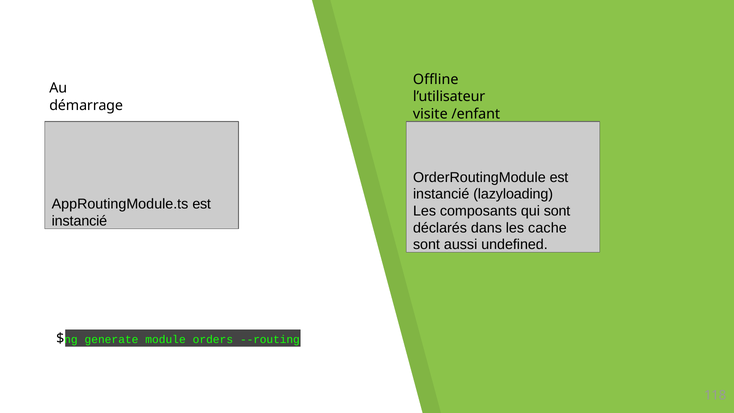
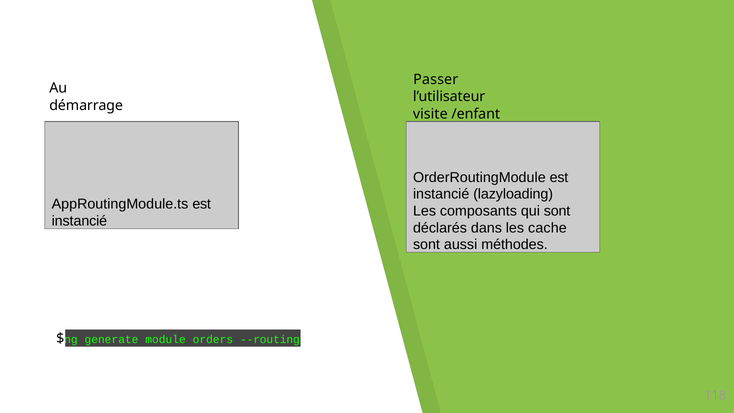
Ofﬂine: Ofﬂine -> Passer
undefined: undefined -> méthodes
